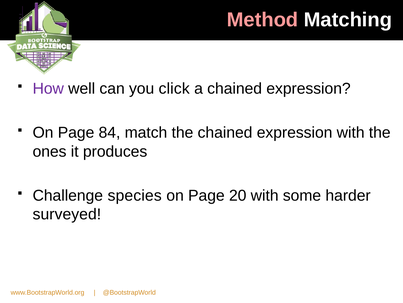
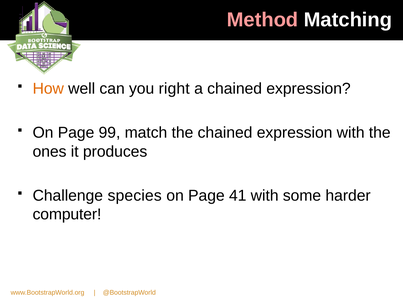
How colour: purple -> orange
click: click -> right
84: 84 -> 99
20: 20 -> 41
surveyed: surveyed -> computer
